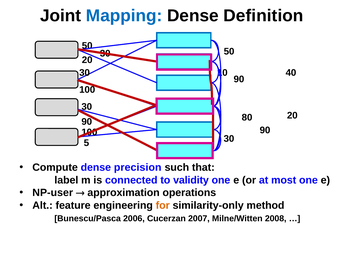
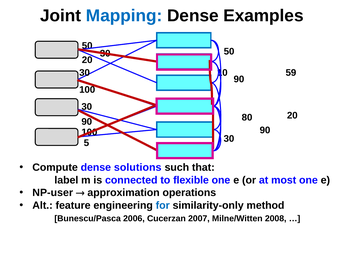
Definition: Definition -> Examples
40: 40 -> 59
precision: precision -> solutions
validity: validity -> flexible
for colour: orange -> blue
